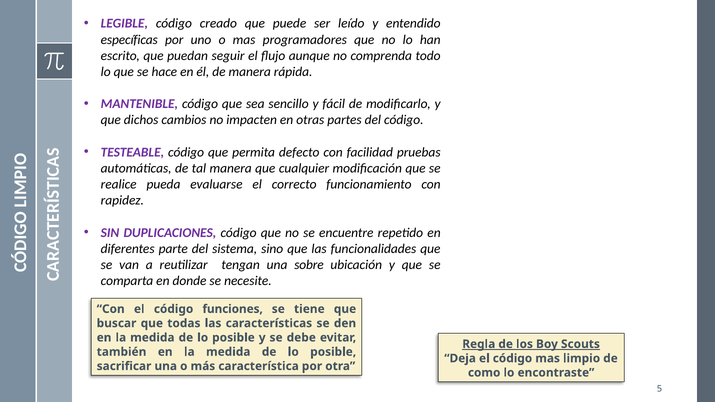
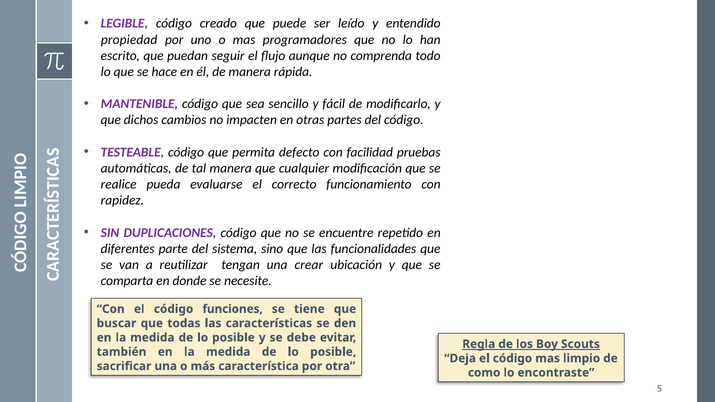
específicas: específicas -> propiedad
sobre: sobre -> crear
